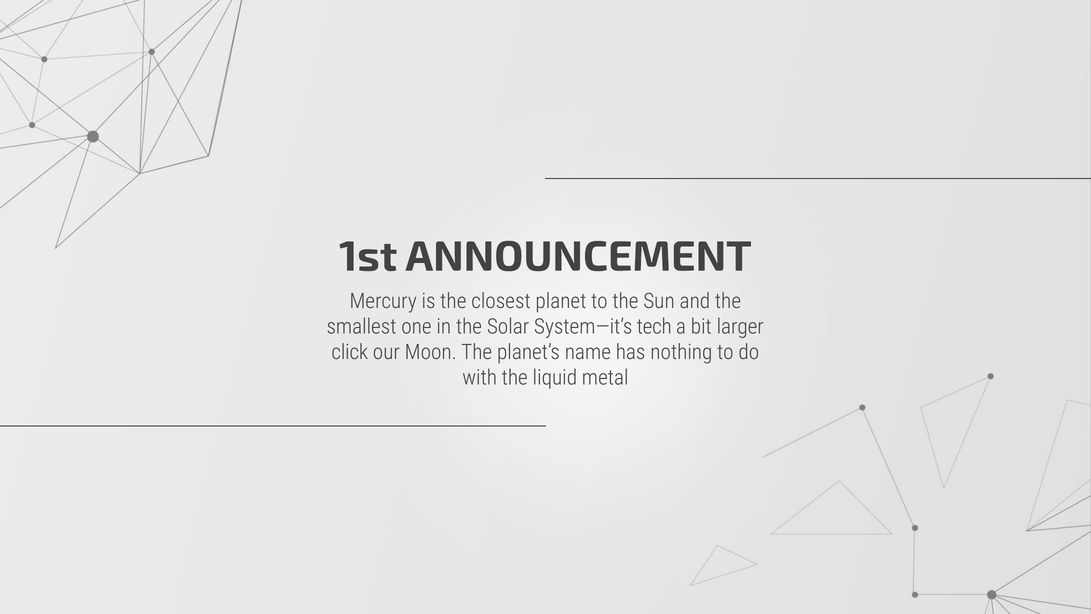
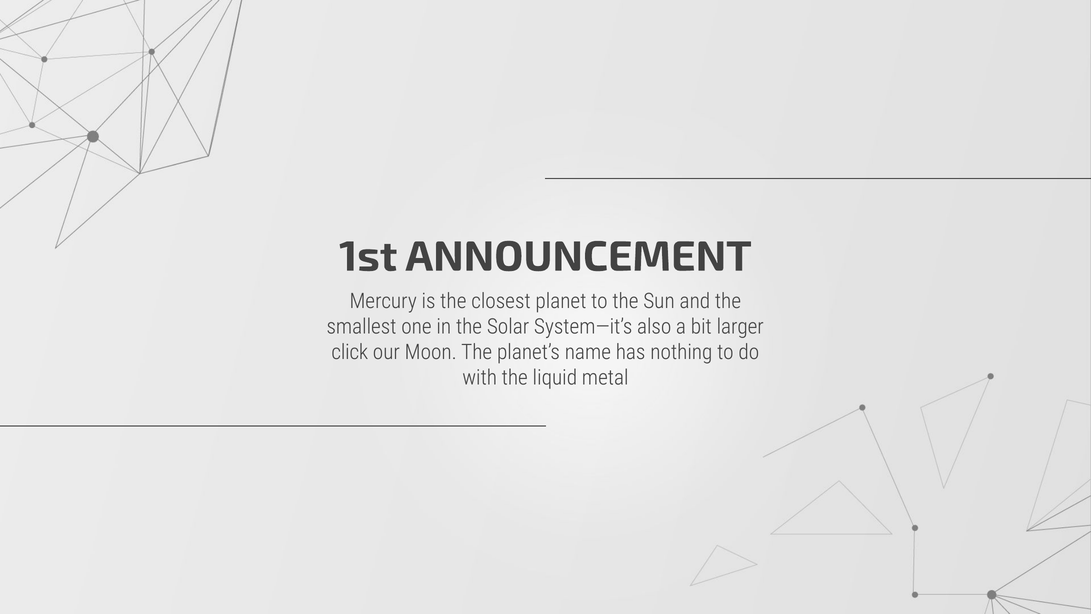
tech: tech -> also
